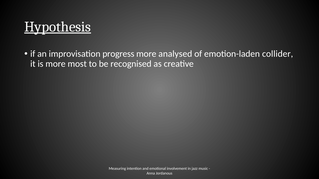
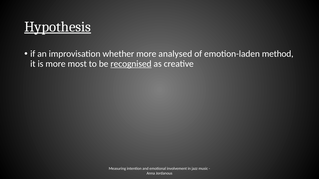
progress: progress -> whether
collider: collider -> method
recognised underline: none -> present
